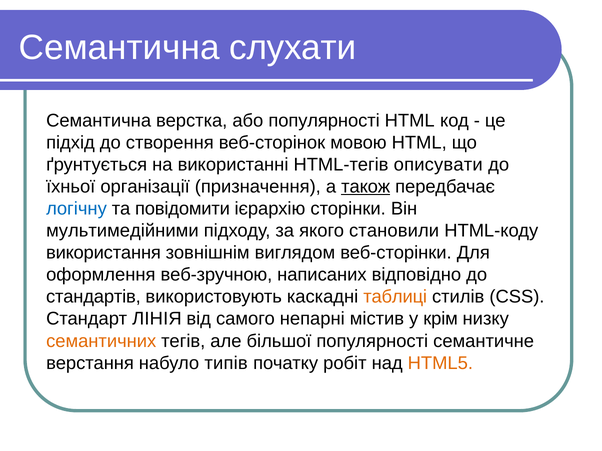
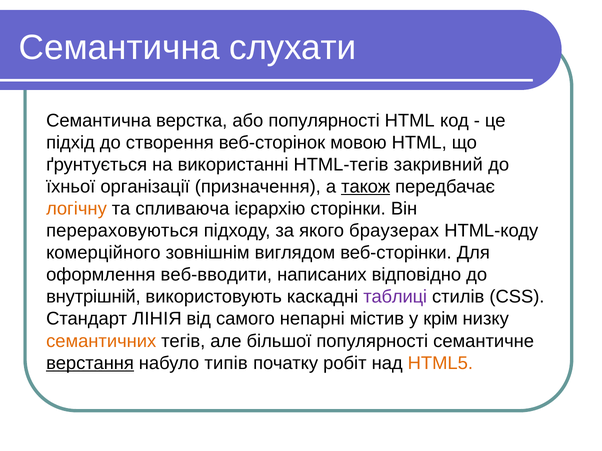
описувати: описувати -> закривний
логічну colour: blue -> orange
повідомити: повідомити -> спливаюча
мультимедійними: мультимедійними -> перераховуються
становили: становили -> браузерах
використання: використання -> комерційного
веб-зручною: веб-зручною -> веб-вводити
стандартів: стандартів -> внутрішній
таблиці colour: orange -> purple
верстання underline: none -> present
